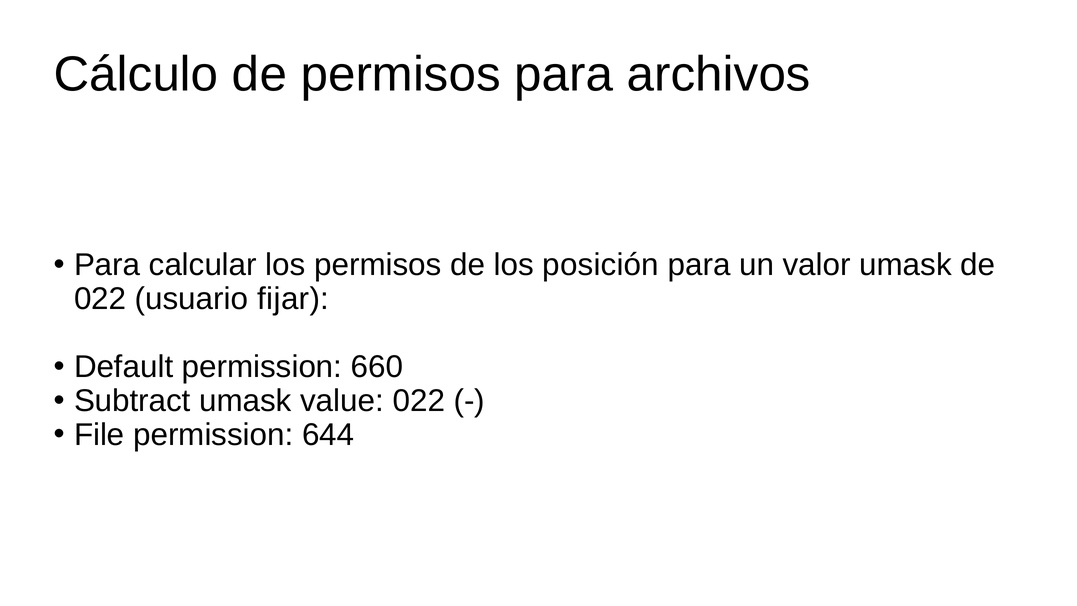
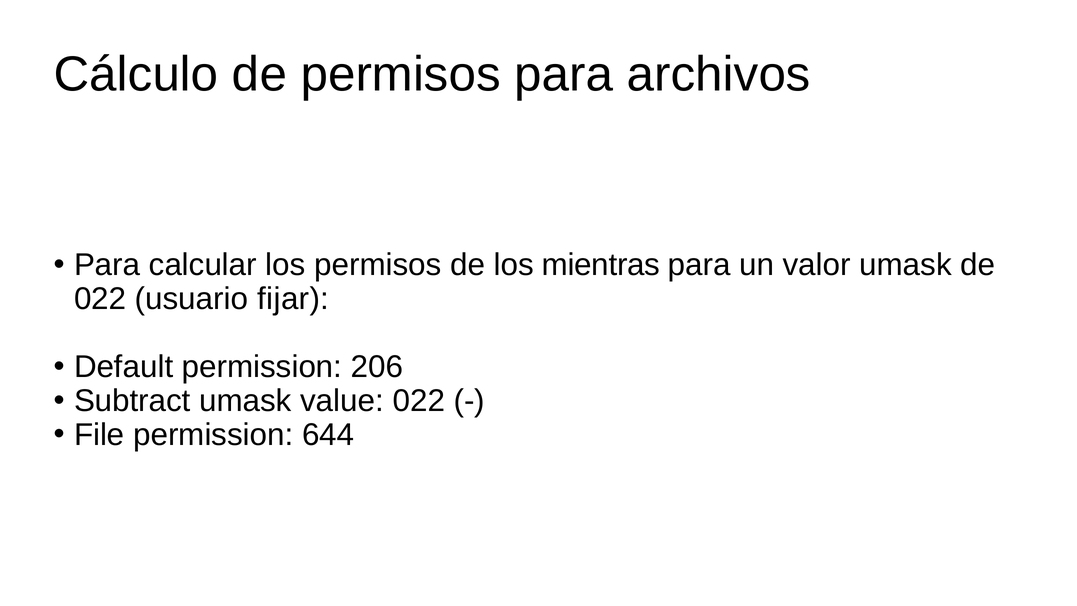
posición: posición -> mientras
660: 660 -> 206
